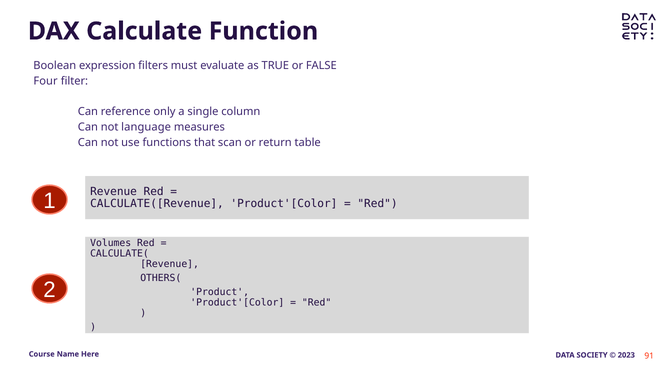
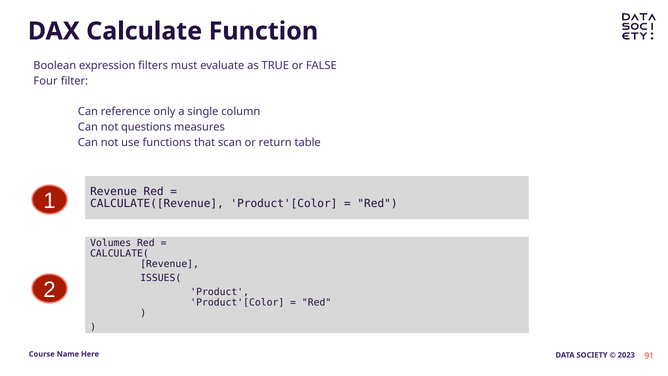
language: language -> questions
OTHERS(: OTHERS( -> ISSUES(
